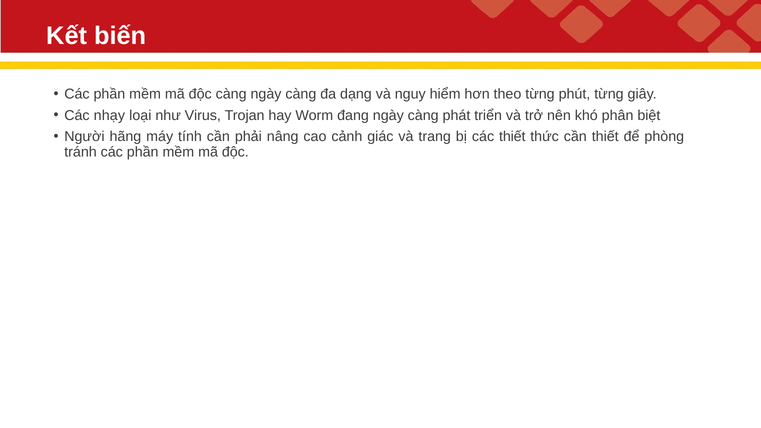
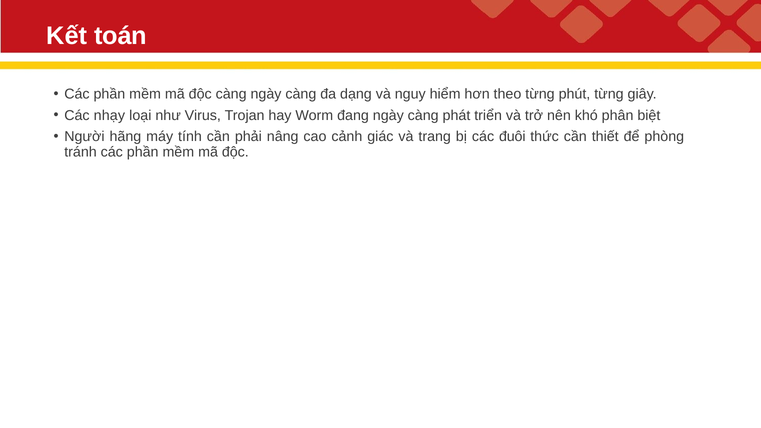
biến: biến -> toán
các thiết: thiết -> đuôi
